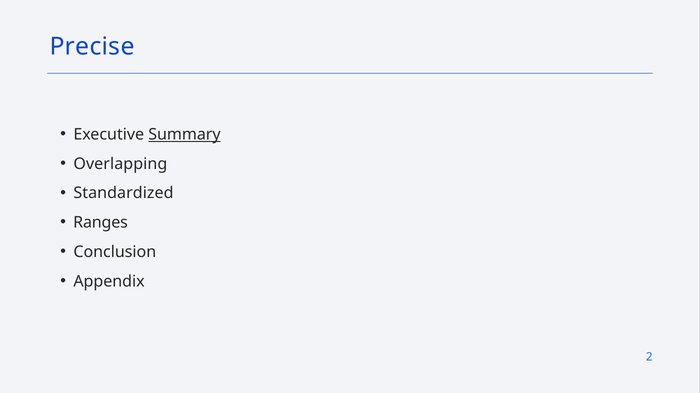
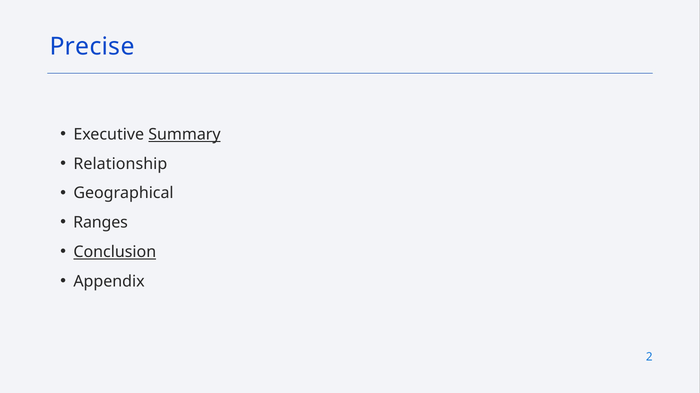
Overlapping: Overlapping -> Relationship
Standardized: Standardized -> Geographical
Conclusion underline: none -> present
